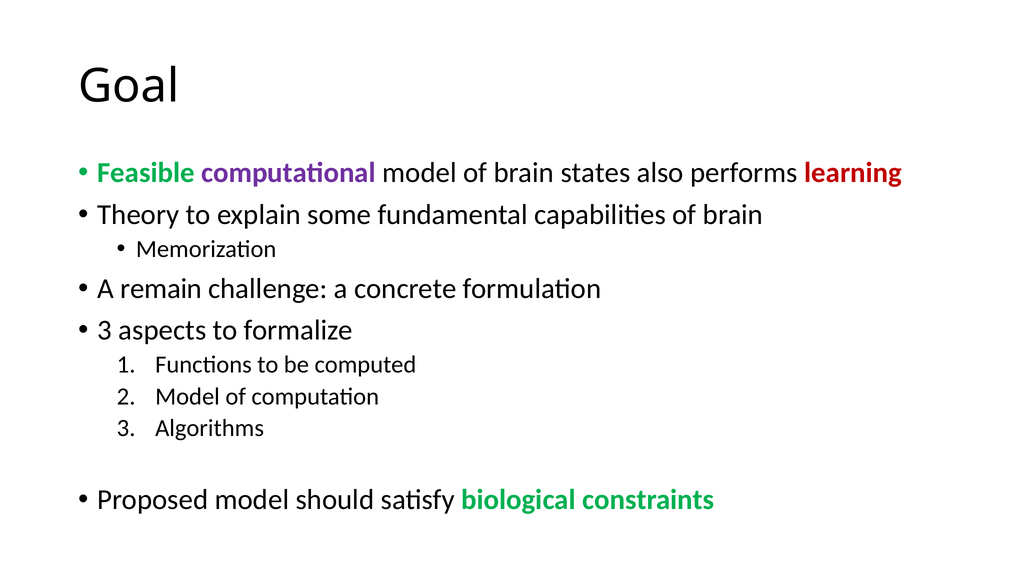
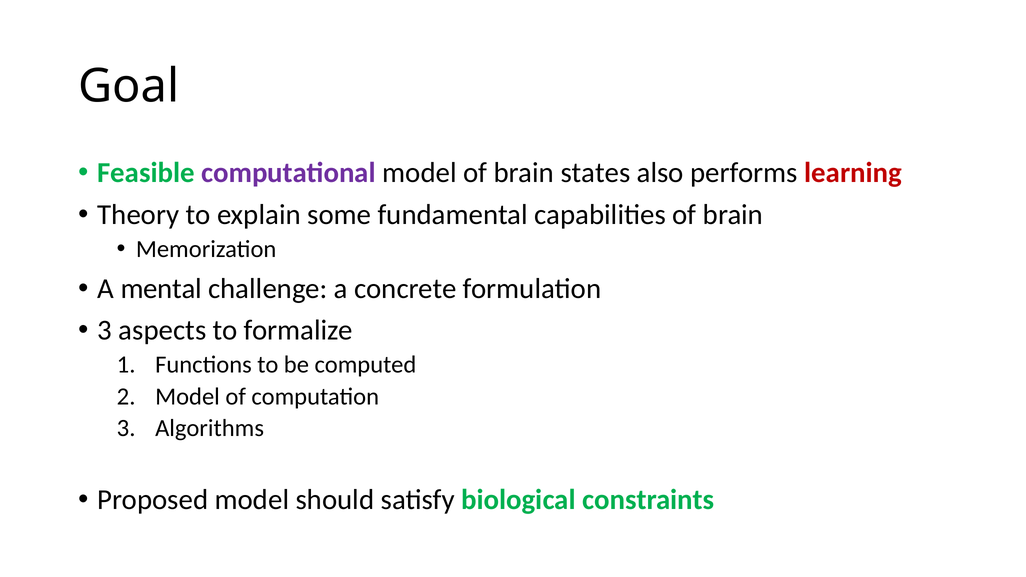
remain: remain -> mental
